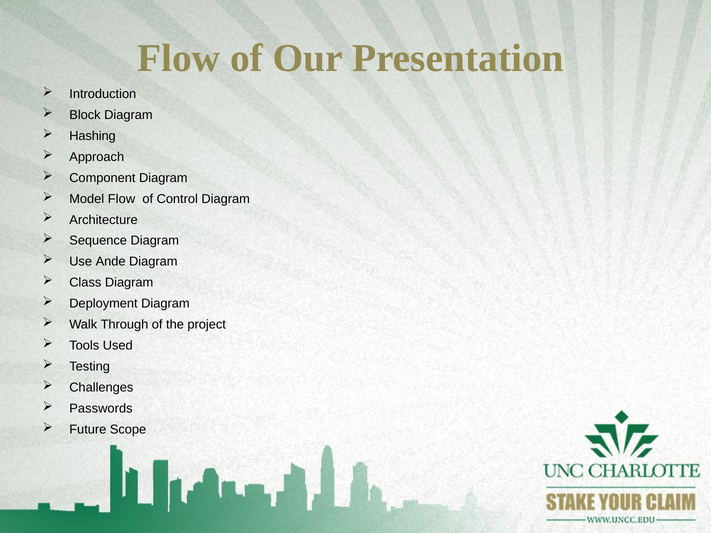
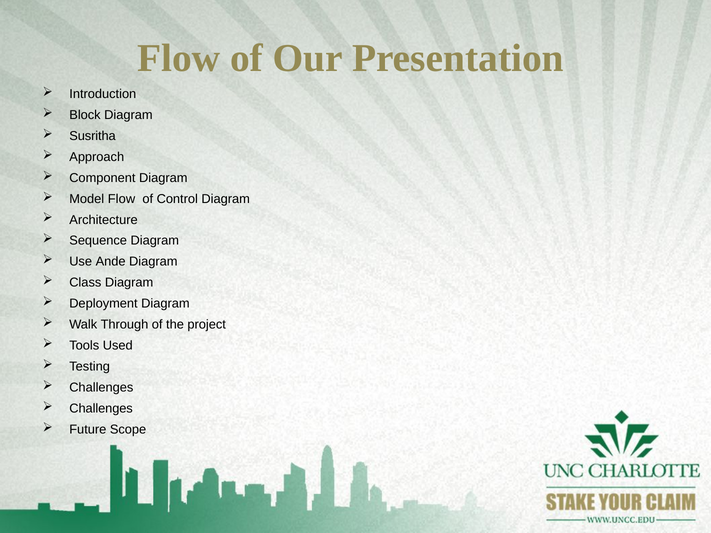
Hashing: Hashing -> Susritha
Passwords at (101, 409): Passwords -> Challenges
